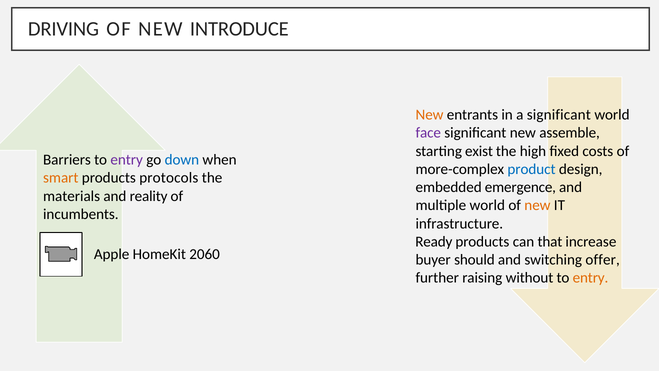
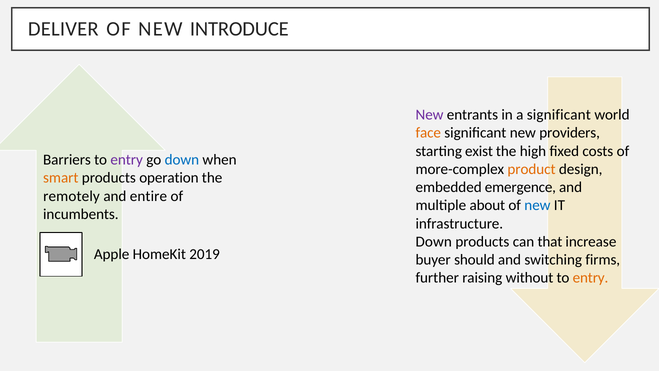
DRIVING: DRIVING -> DELIVER
New at (430, 115) colour: orange -> purple
face colour: purple -> orange
assemble: assemble -> providers
product colour: blue -> orange
protocols: protocols -> operation
materials: materials -> remotely
reality: reality -> entire
multiple world: world -> about
new at (537, 205) colour: orange -> blue
Ready at (434, 242): Ready -> Down
2060: 2060 -> 2019
offer: offer -> firms
